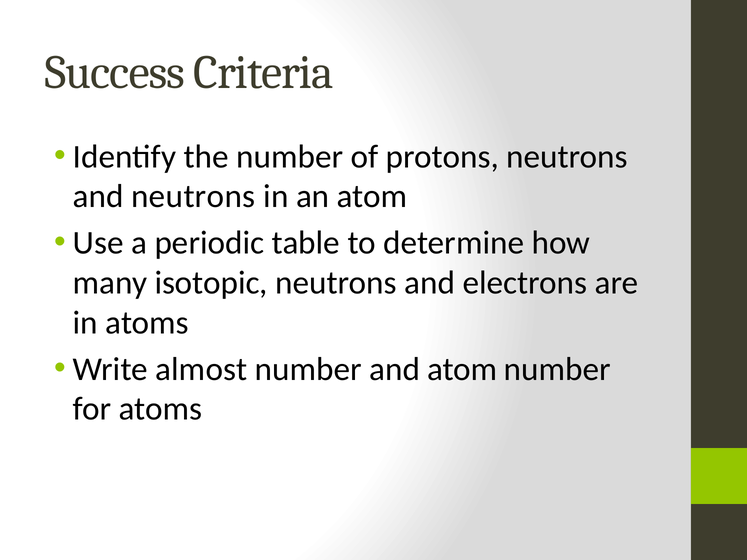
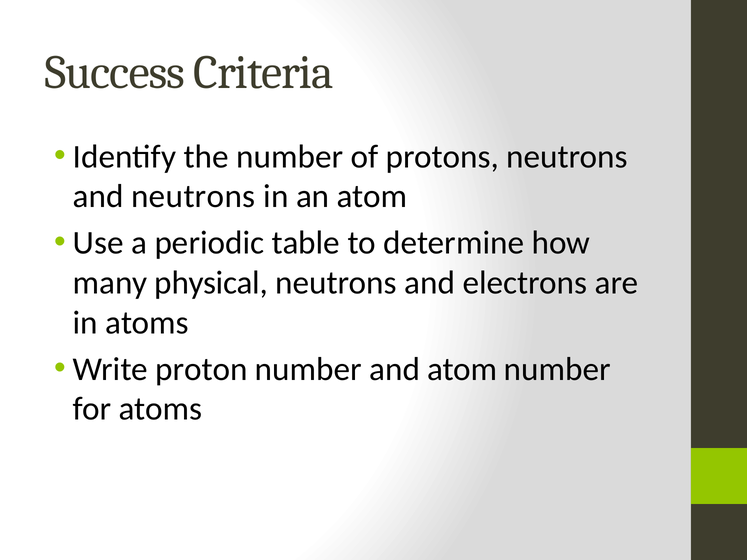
isotopic: isotopic -> physical
almost: almost -> proton
